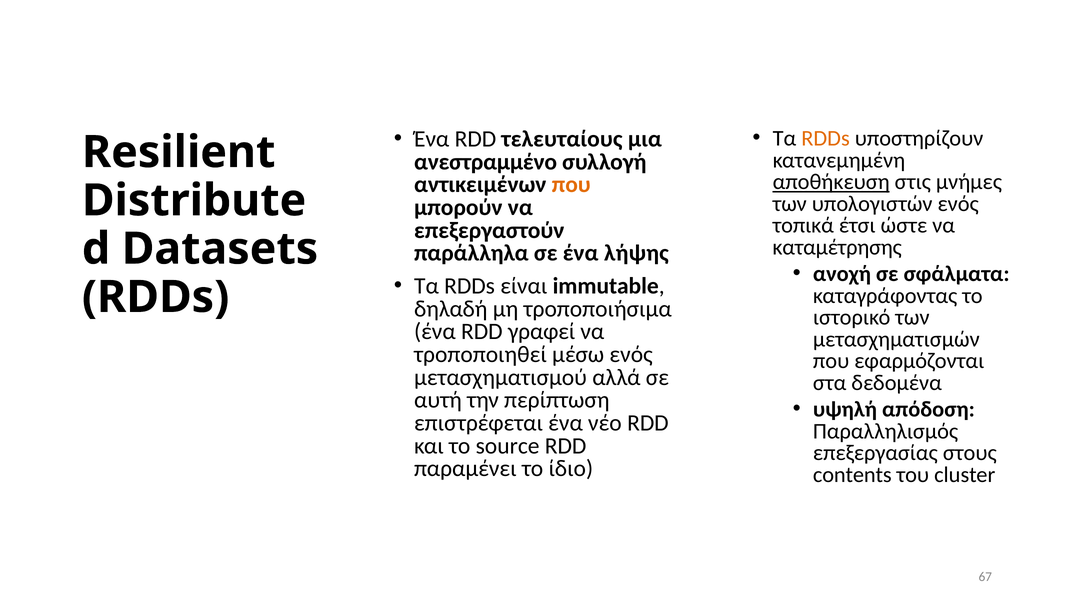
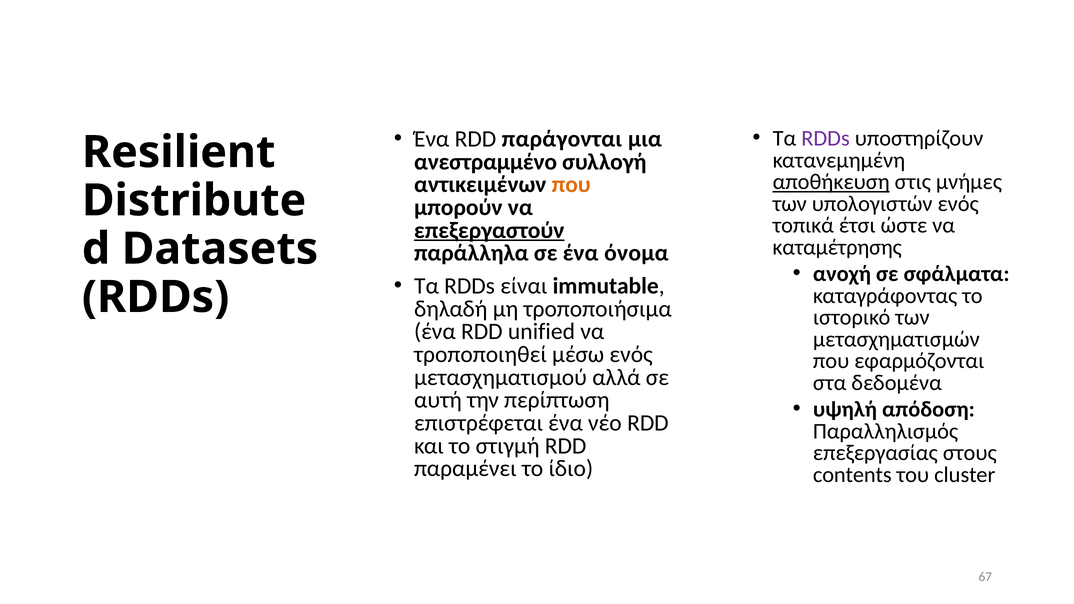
RDDs at (826, 138) colour: orange -> purple
τελευταίους: τελευταίους -> παράγονται
επεξεργαστούν underline: none -> present
λήψης: λήψης -> όνομα
γραφεί: γραφεί -> unified
source: source -> στιγμή
